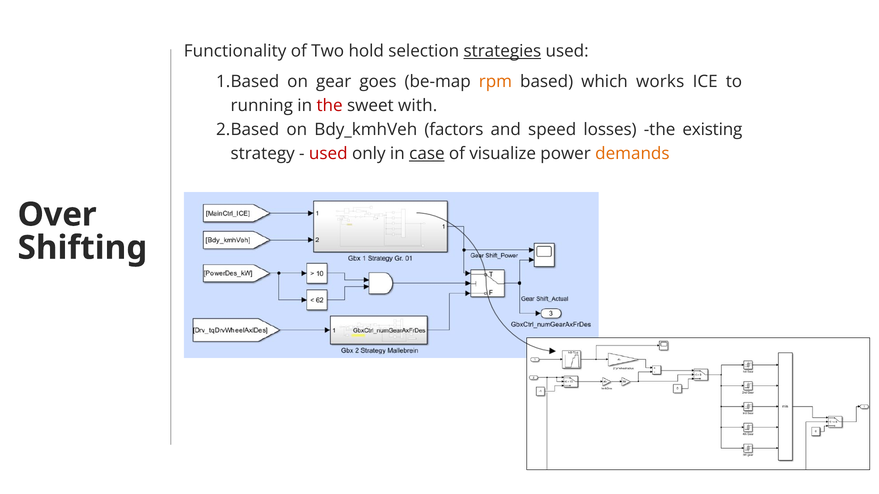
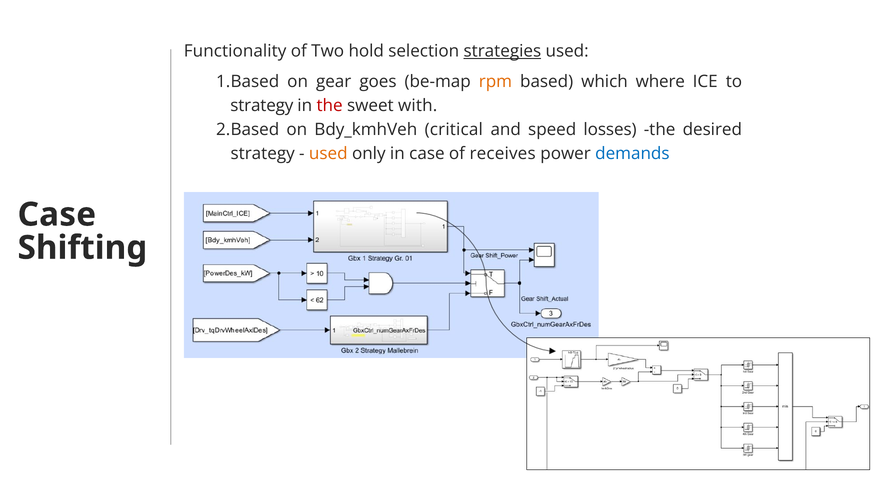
works: works -> where
running at (262, 106): running -> strategy
factors: factors -> critical
existing: existing -> desired
used at (328, 154) colour: red -> orange
case at (427, 154) underline: present -> none
visualize: visualize -> receives
demands colour: orange -> blue
Over at (57, 215): Over -> Case
